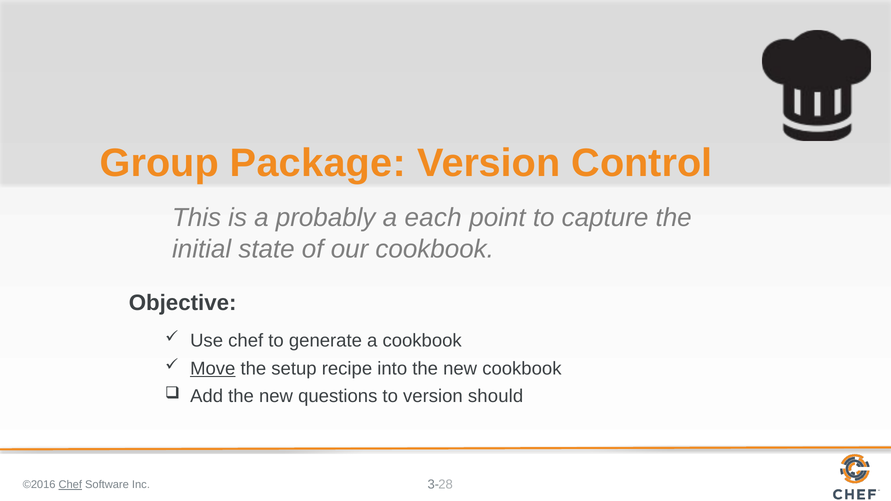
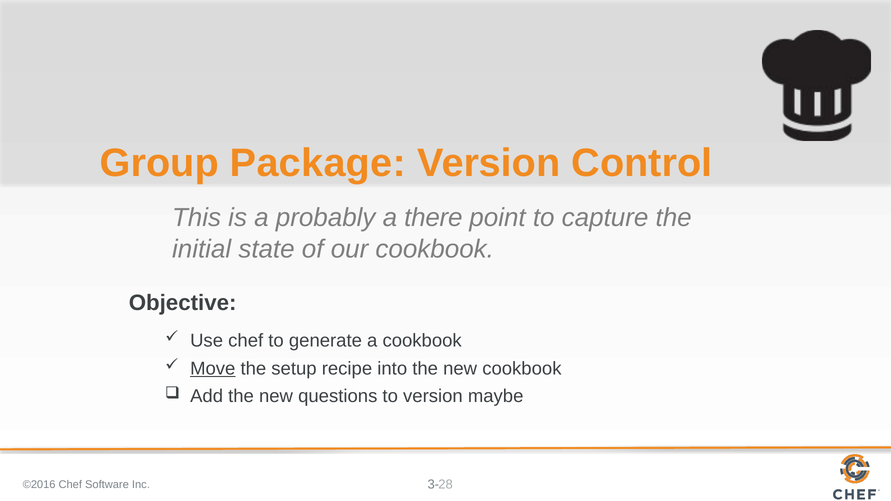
each: each -> there
should: should -> maybe
Chef at (70, 485) underline: present -> none
